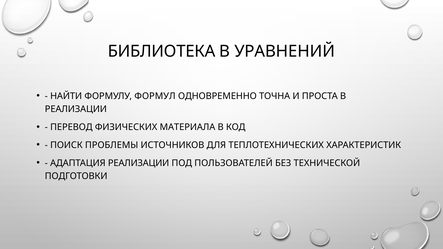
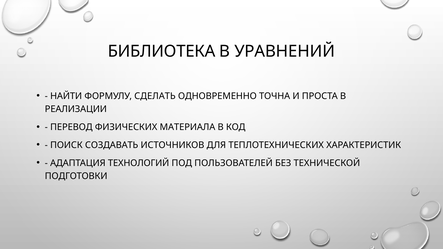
ФОРМУЛ: ФОРМУЛ -> СДЕЛАТЬ
ПРОБЛЕМЫ: ПРОБЛЕМЫ -> СОЗДАВАТЬ
АДАПТАЦИЯ РЕАЛИЗАЦИИ: РЕАЛИЗАЦИИ -> ТЕХНОЛОГИЙ
